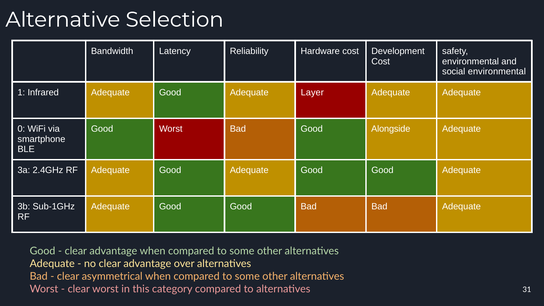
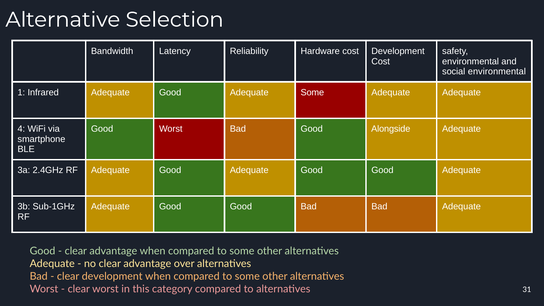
Adequate Layer: Layer -> Some
0: 0 -> 4
clear asymmetrical: asymmetrical -> development
